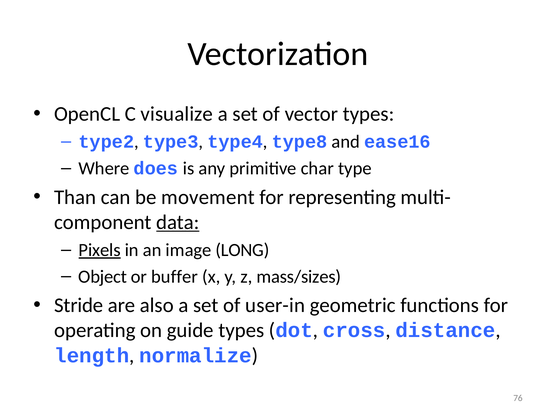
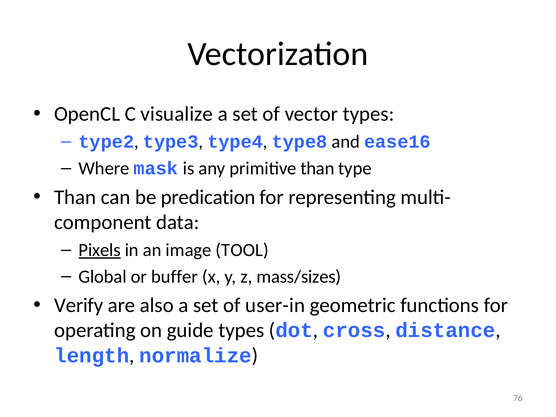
does: does -> mask
primitive char: char -> than
movement: movement -> predication
data underline: present -> none
LONG: LONG -> TOOL
Object: Object -> Global
Stride: Stride -> Verify
